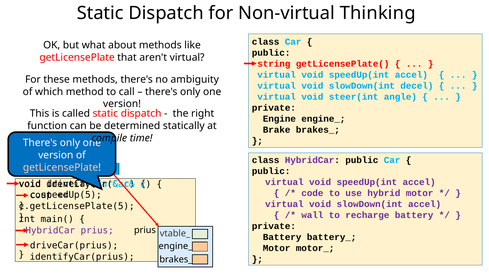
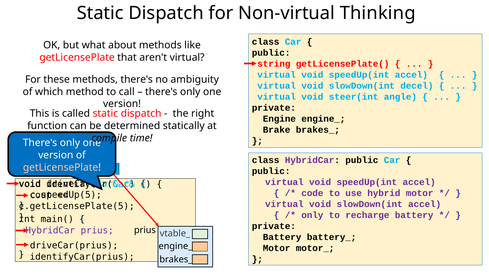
wall at (312, 215): wall -> only
